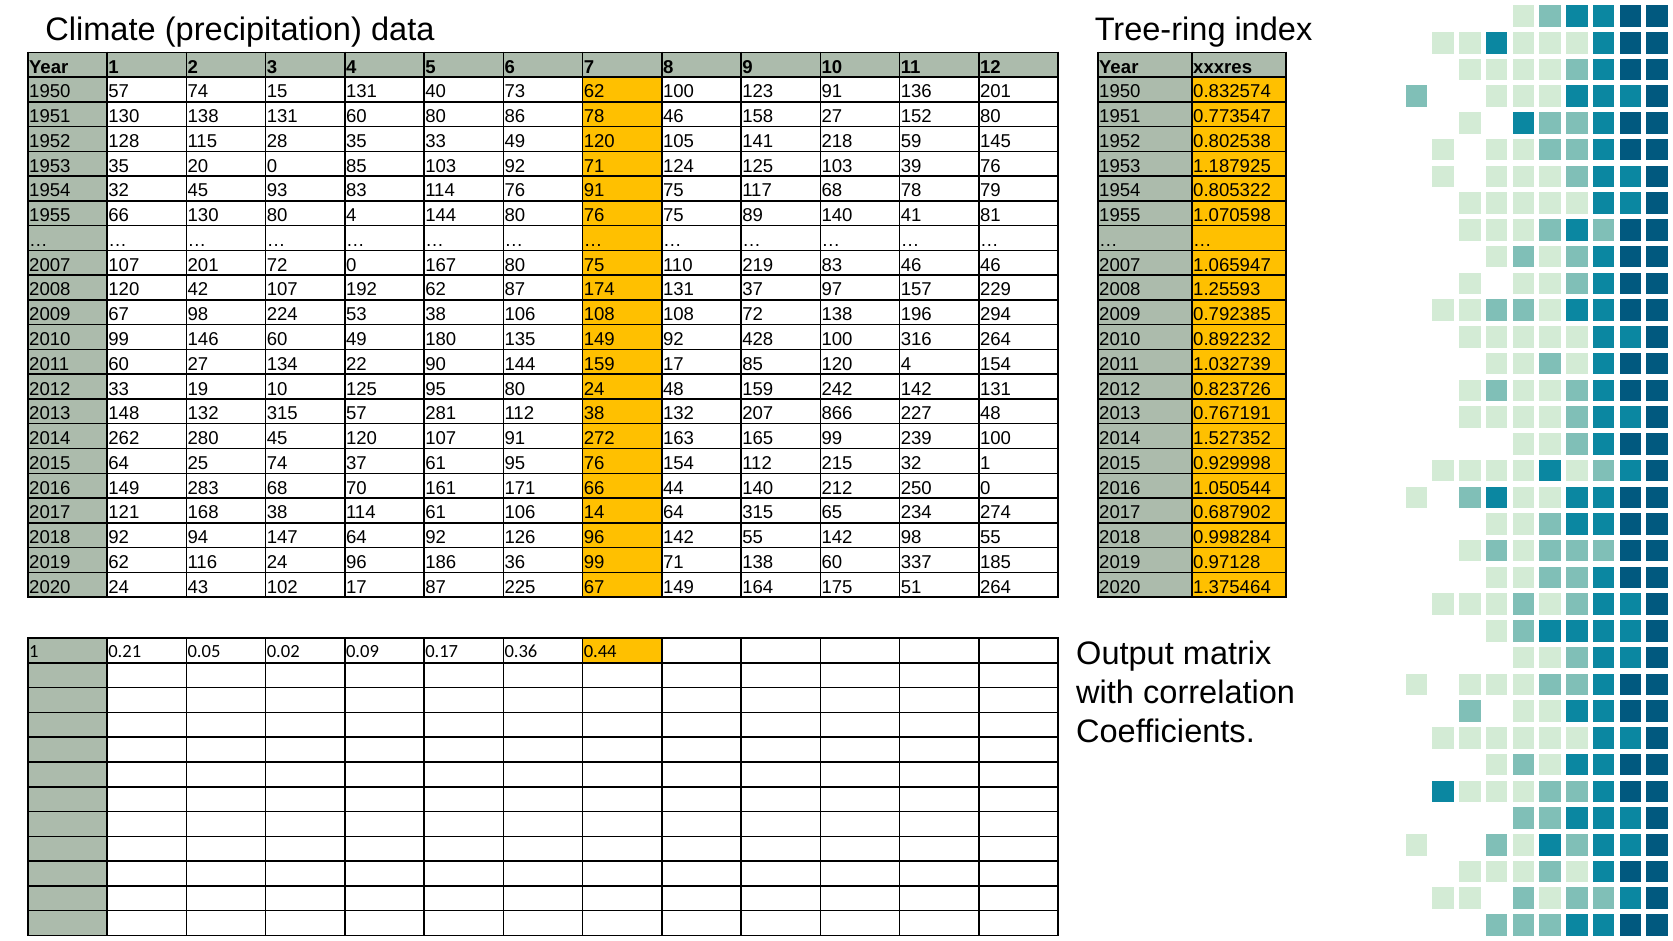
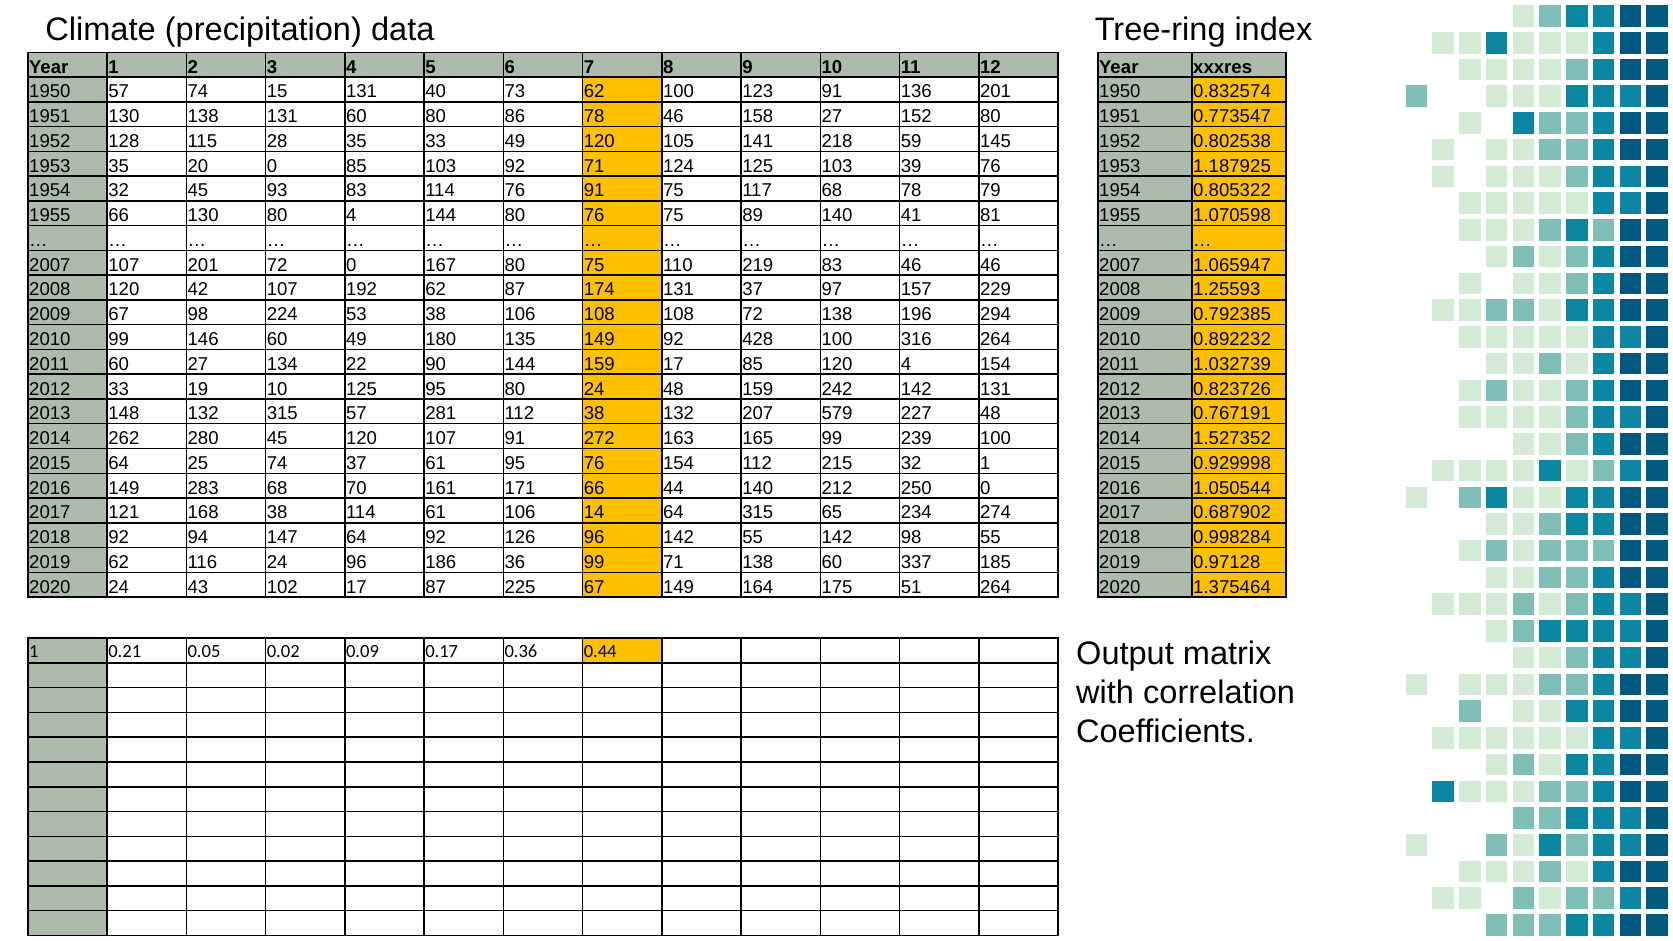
866: 866 -> 579
